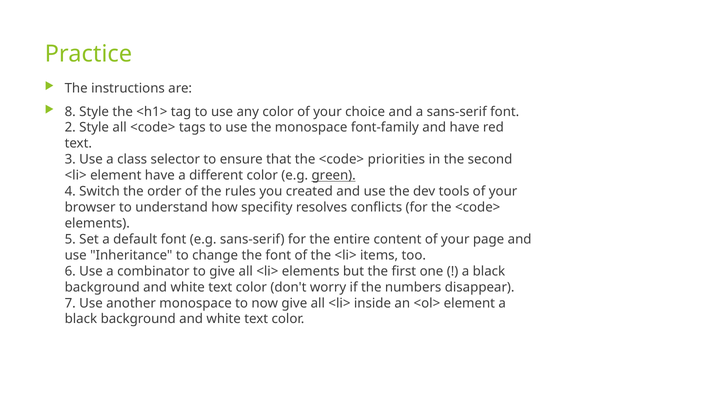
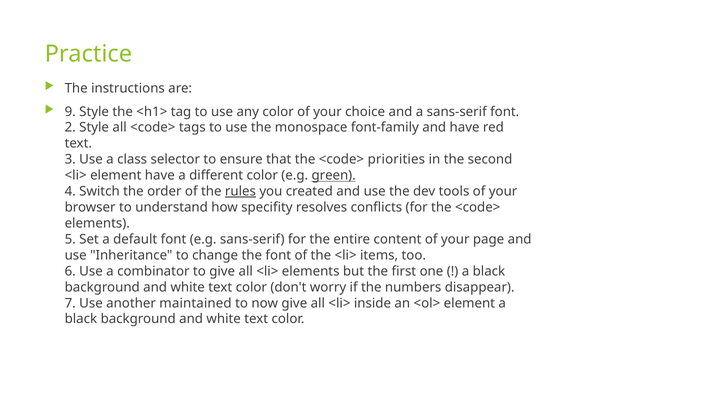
8: 8 -> 9
rules underline: none -> present
another monospace: monospace -> maintained
